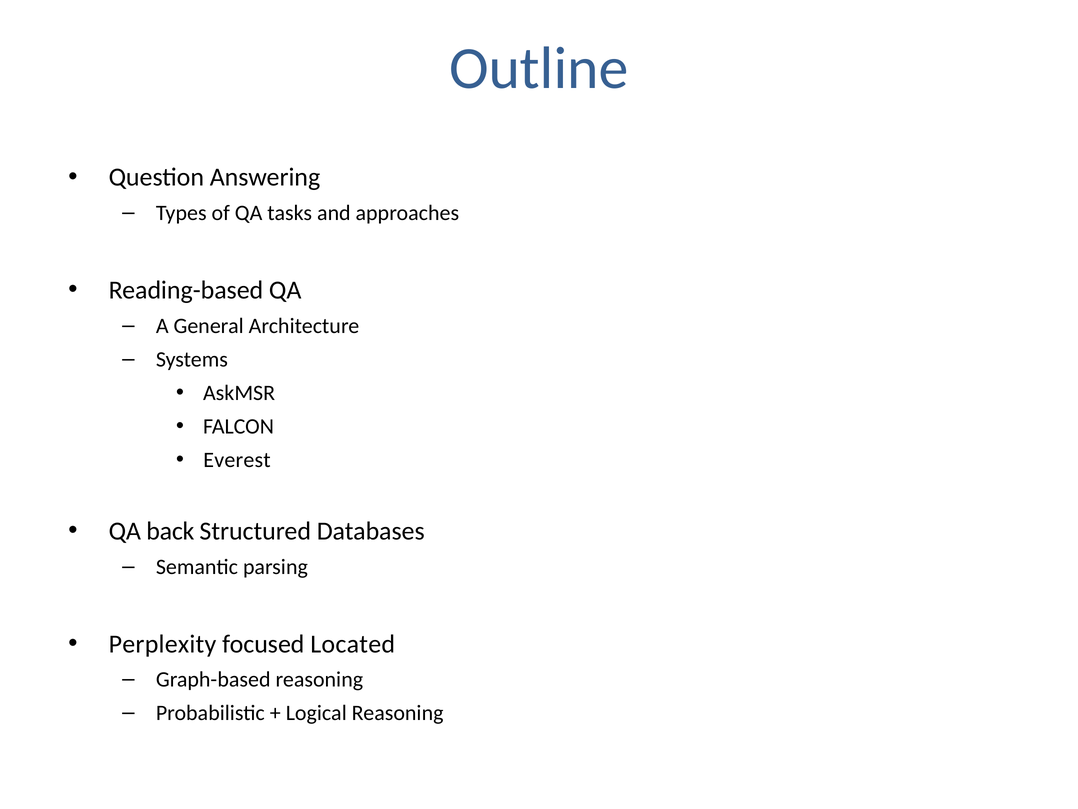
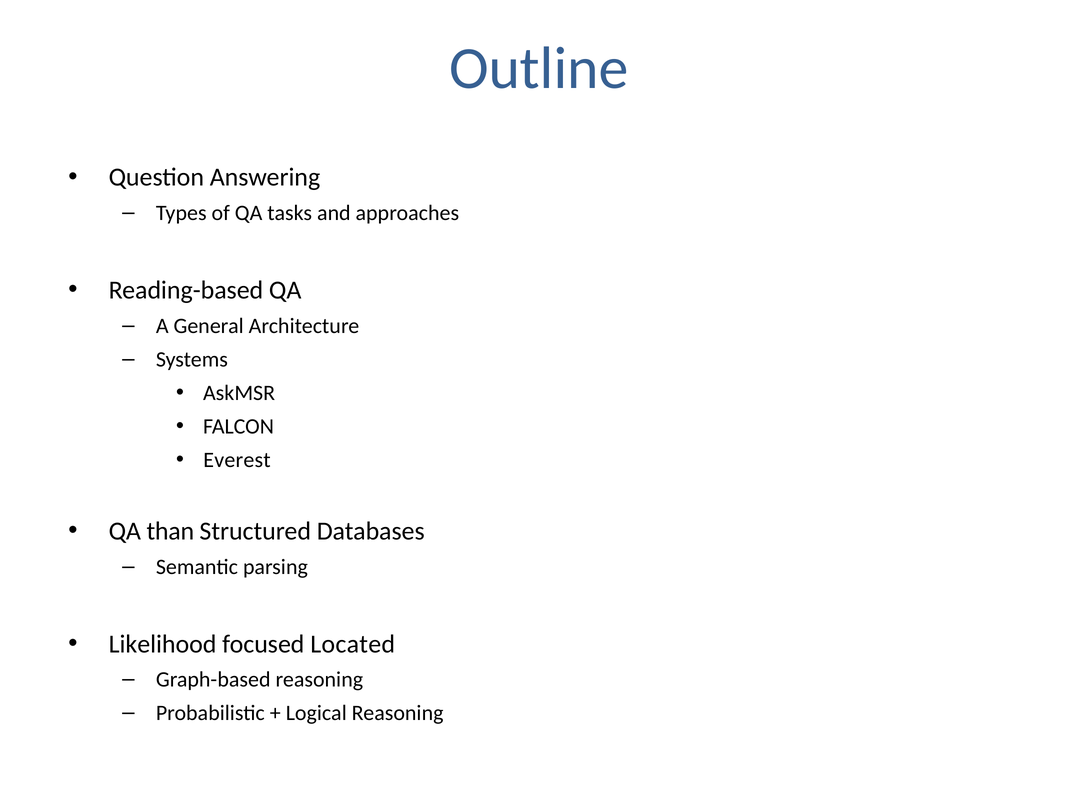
back: back -> than
Perplexity: Perplexity -> Likelihood
